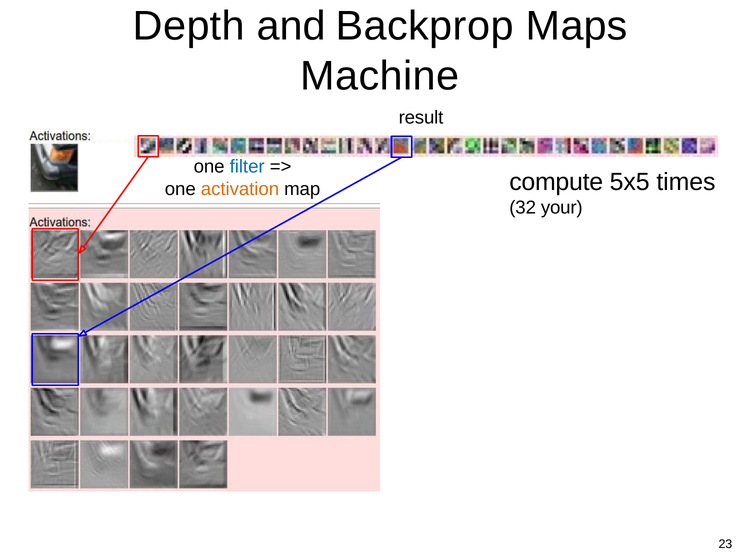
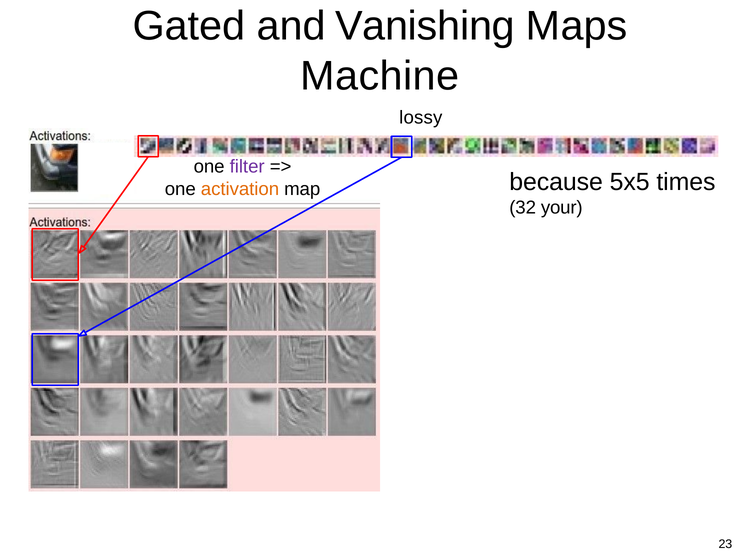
Depth: Depth -> Gated
Backprop: Backprop -> Vanishing
result: result -> lossy
filter colour: blue -> purple
compute: compute -> because
